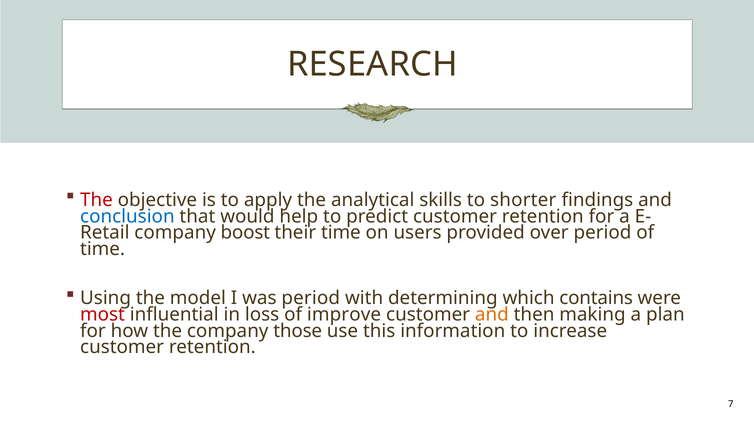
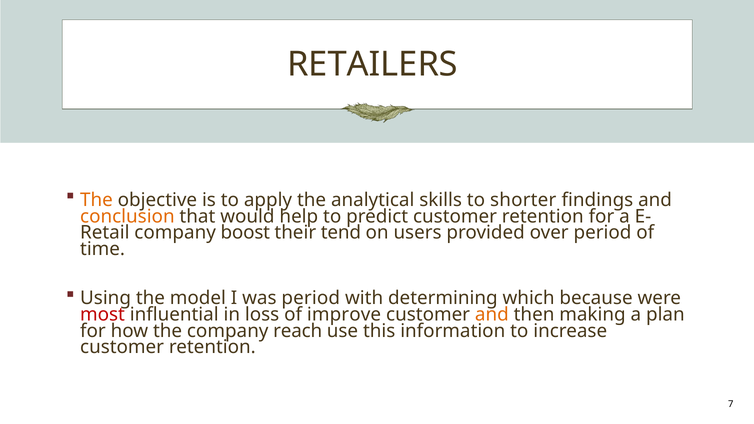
RESEARCH: RESEARCH -> RETAILERS
The at (96, 200) colour: red -> orange
conclusion colour: blue -> orange
their time: time -> tend
contains: contains -> because
those: those -> reach
